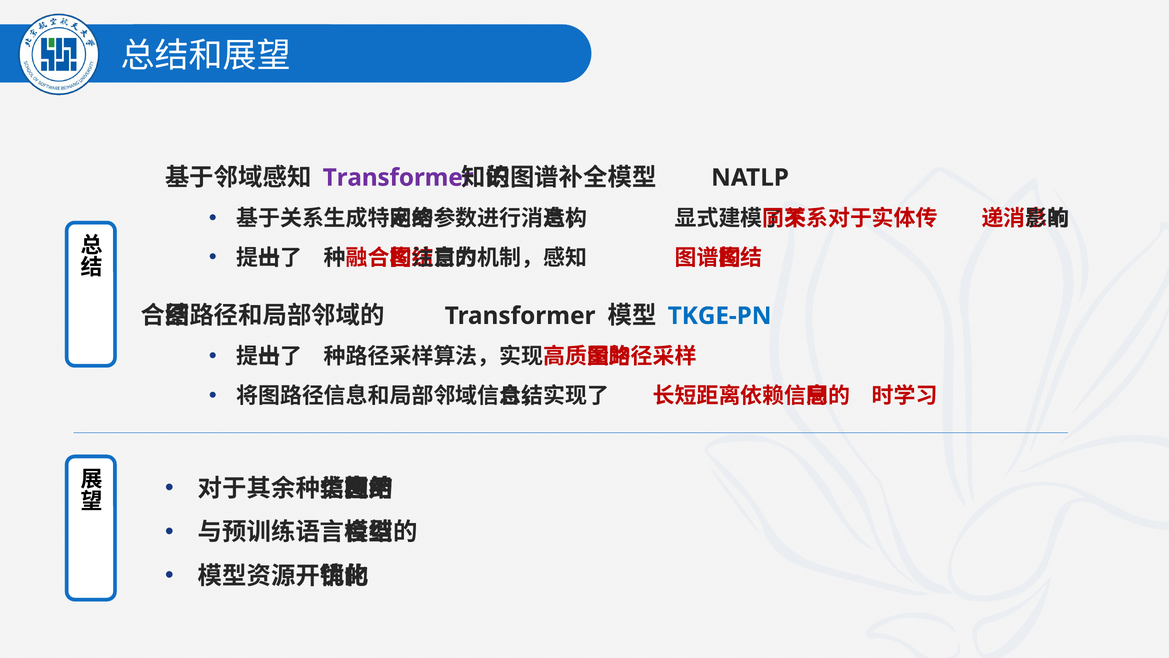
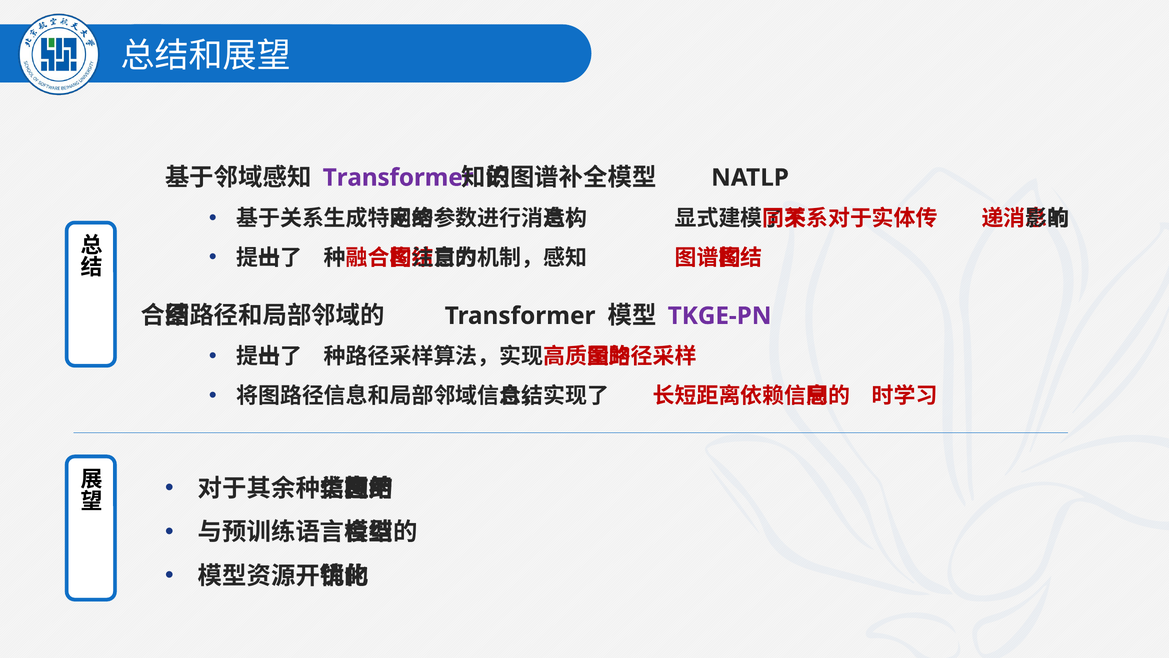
TKGE-PN colour: blue -> purple
